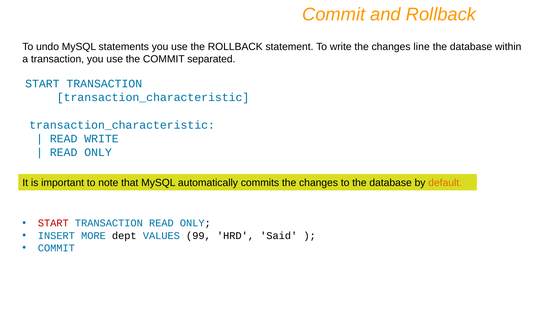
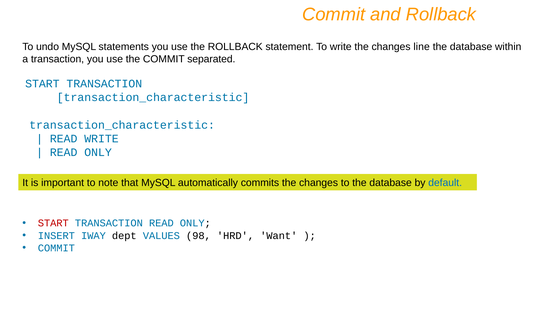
default colour: orange -> blue
MORE: MORE -> IWAY
99: 99 -> 98
Said: Said -> Want
